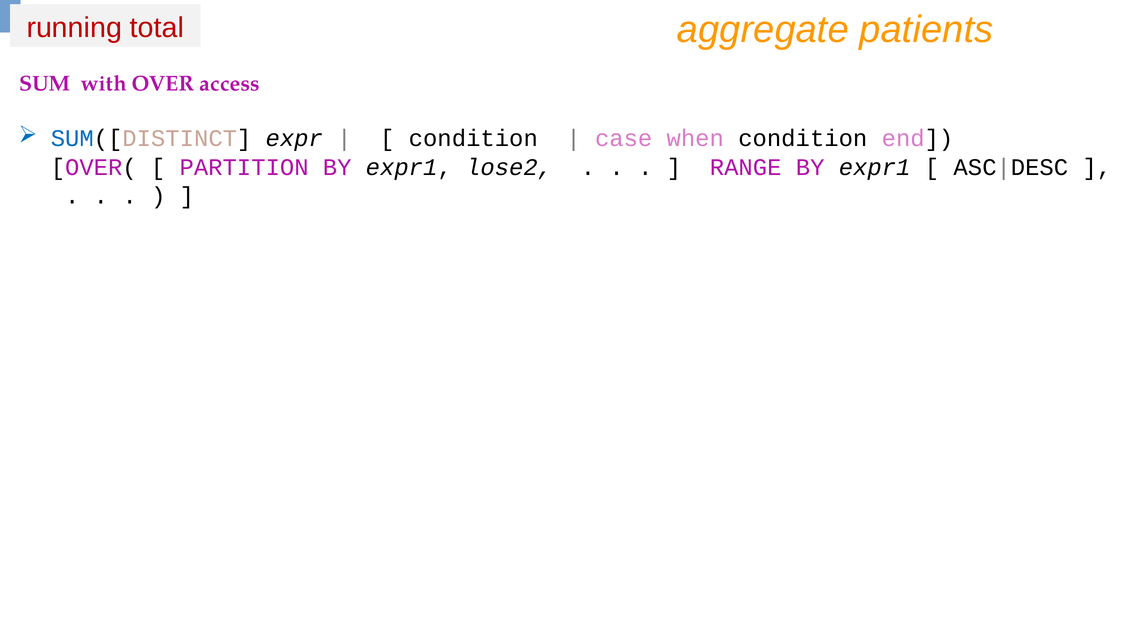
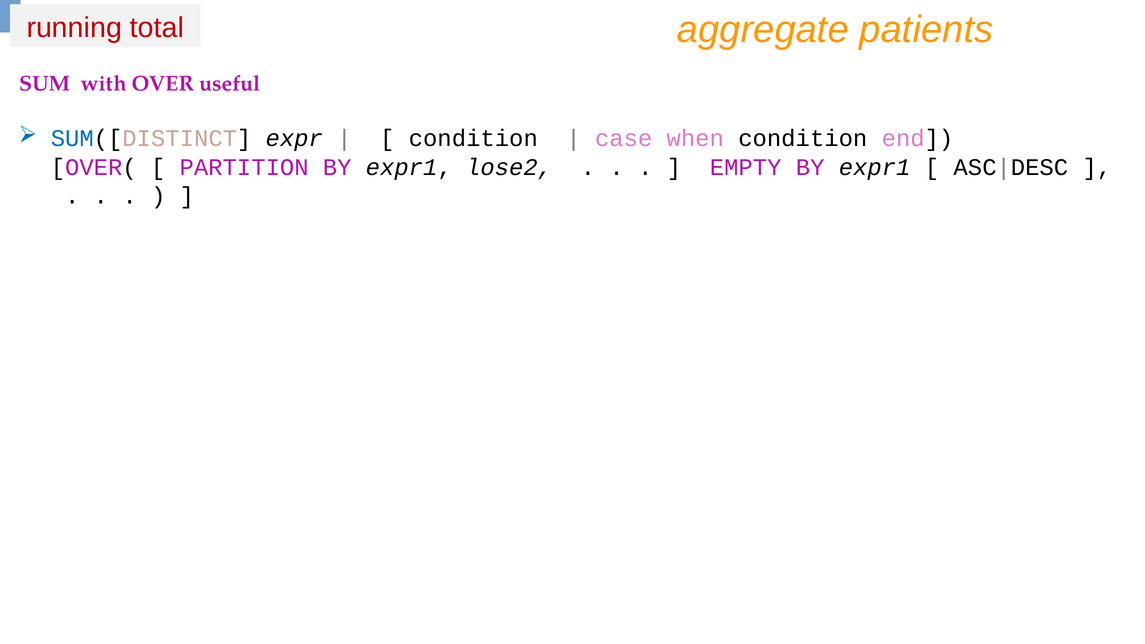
access: access -> useful
RANGE: RANGE -> EMPTY
